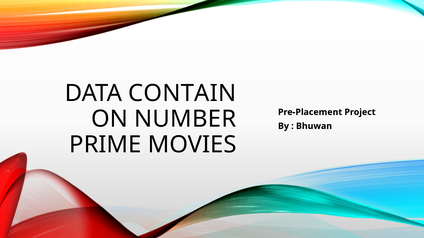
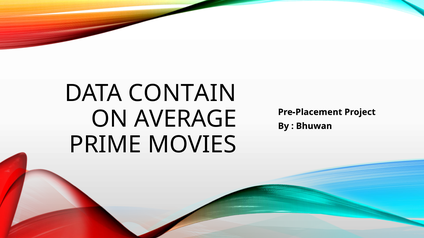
NUMBER: NUMBER -> AVERAGE
